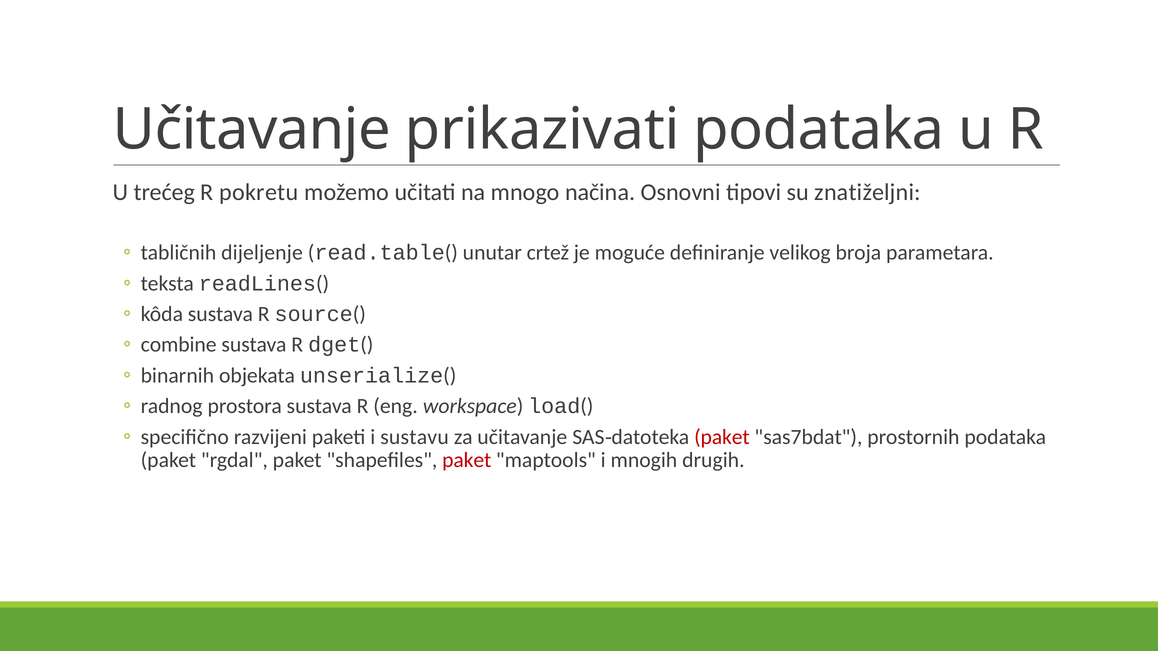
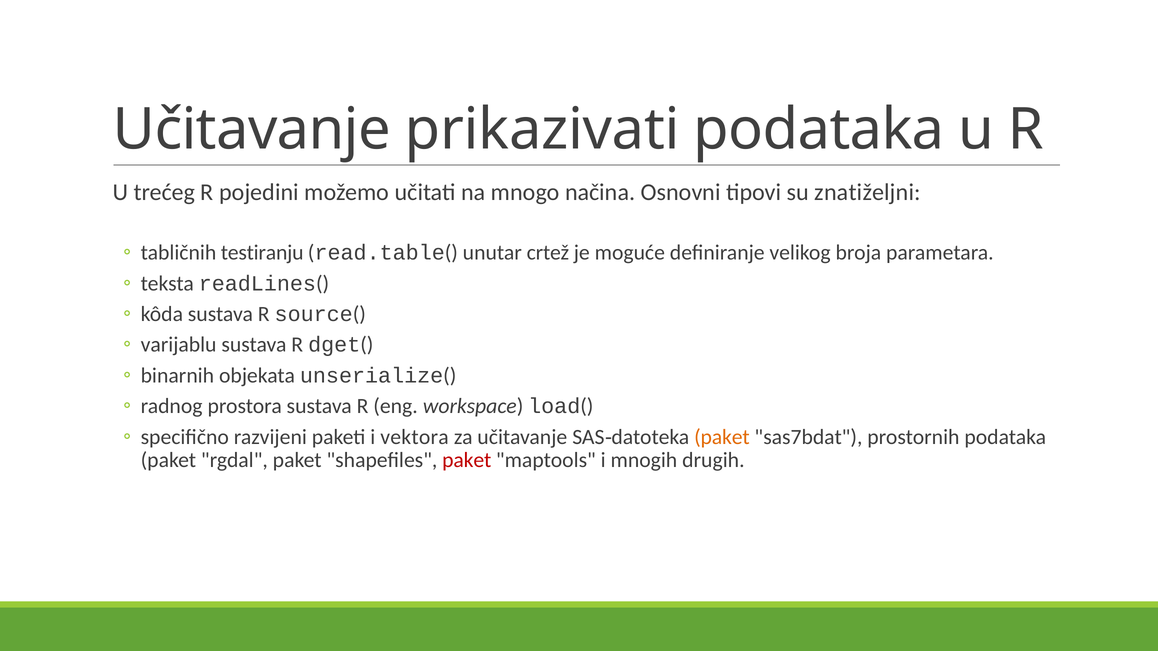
pokretu: pokretu -> pojedini
dijeljenje: dijeljenje -> testiranju
combine: combine -> varijablu
sustavu: sustavu -> vektora
paket at (722, 437) colour: red -> orange
